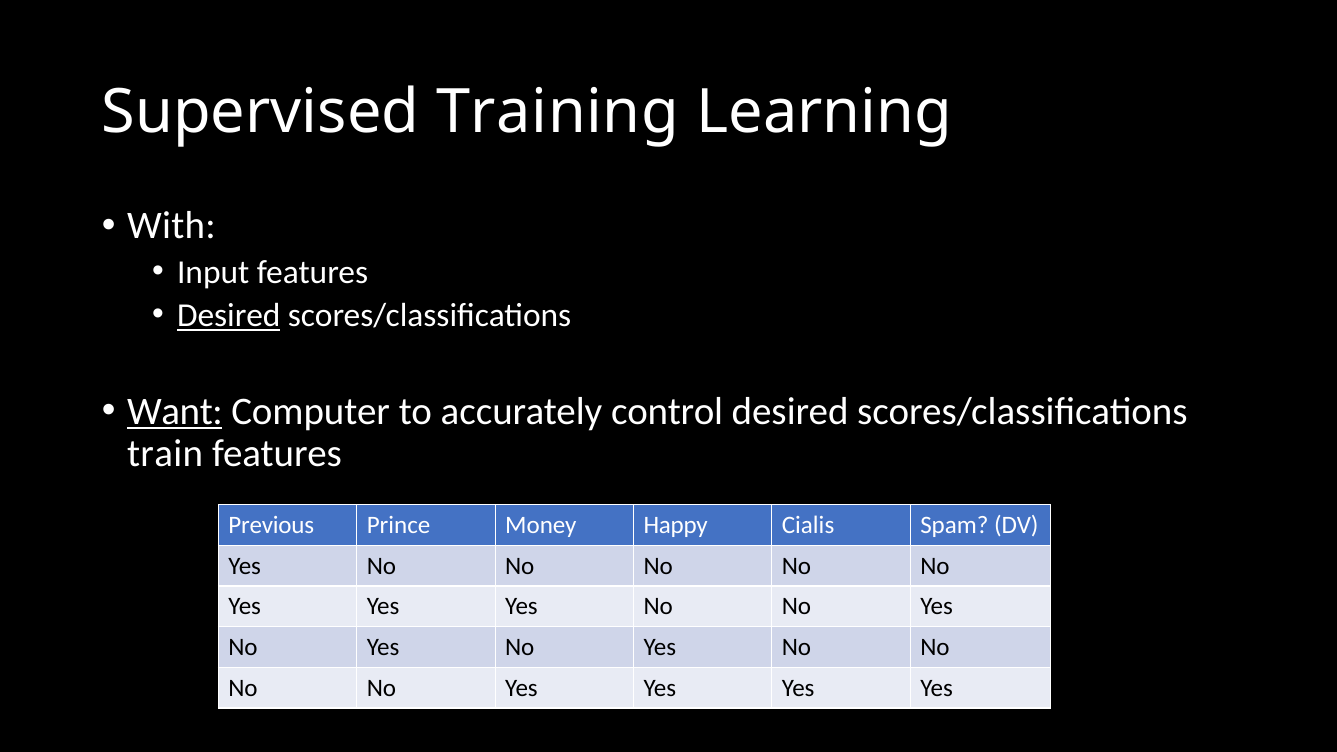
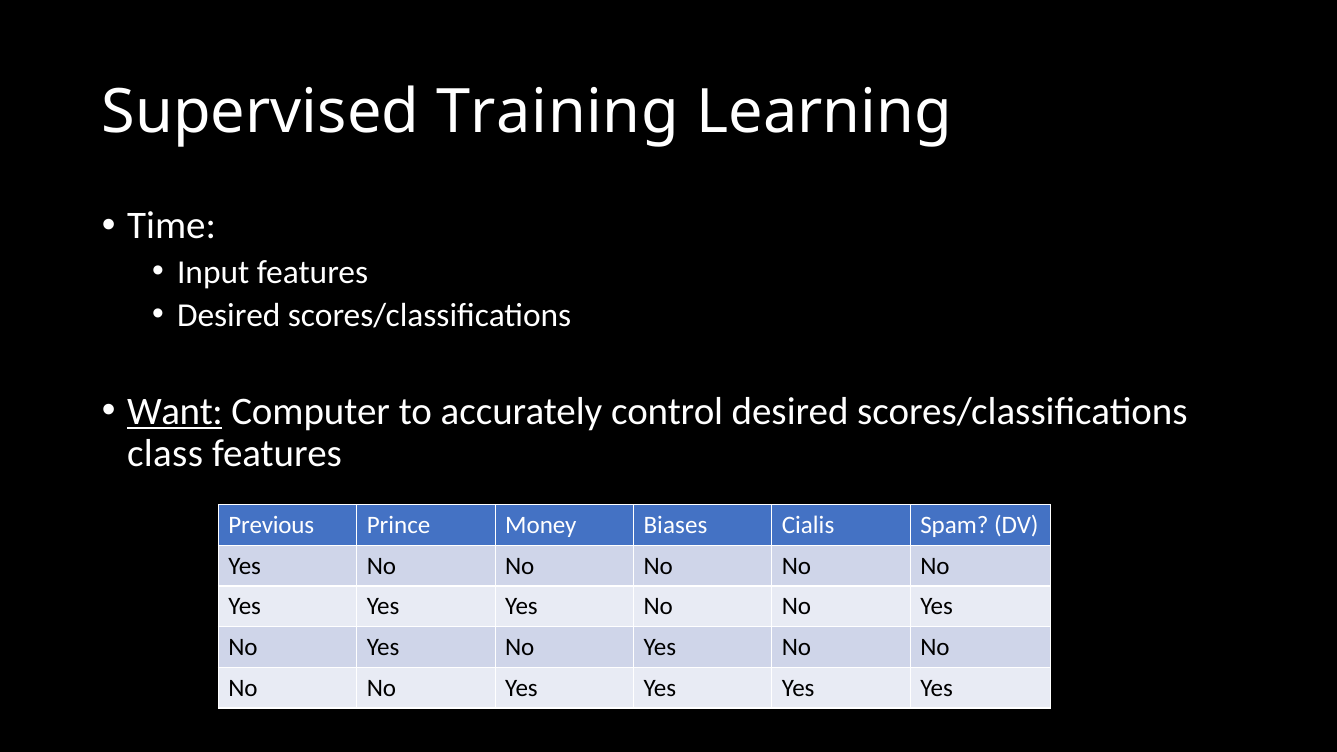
With: With -> Time
Desired at (229, 315) underline: present -> none
train: train -> class
Happy: Happy -> Biases
